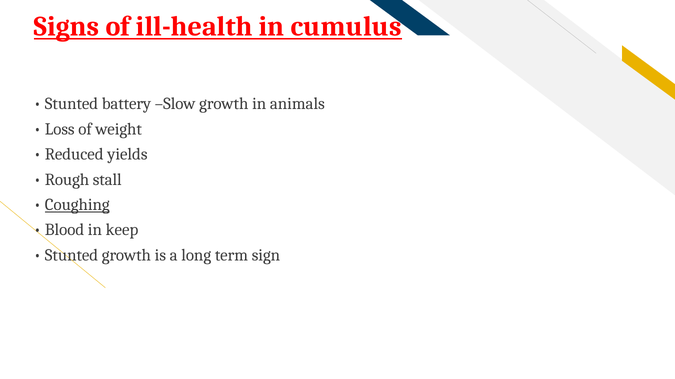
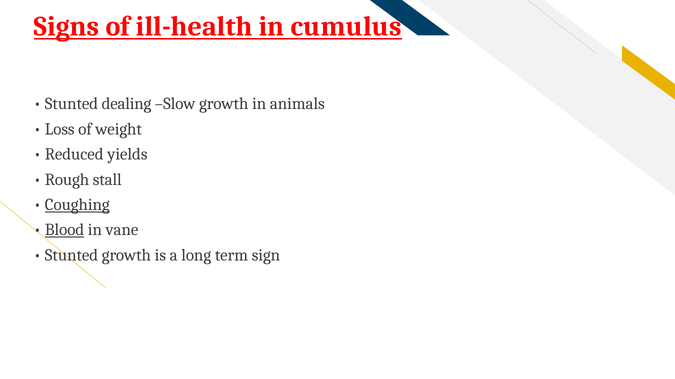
battery: battery -> dealing
Blood underline: none -> present
keep: keep -> vane
